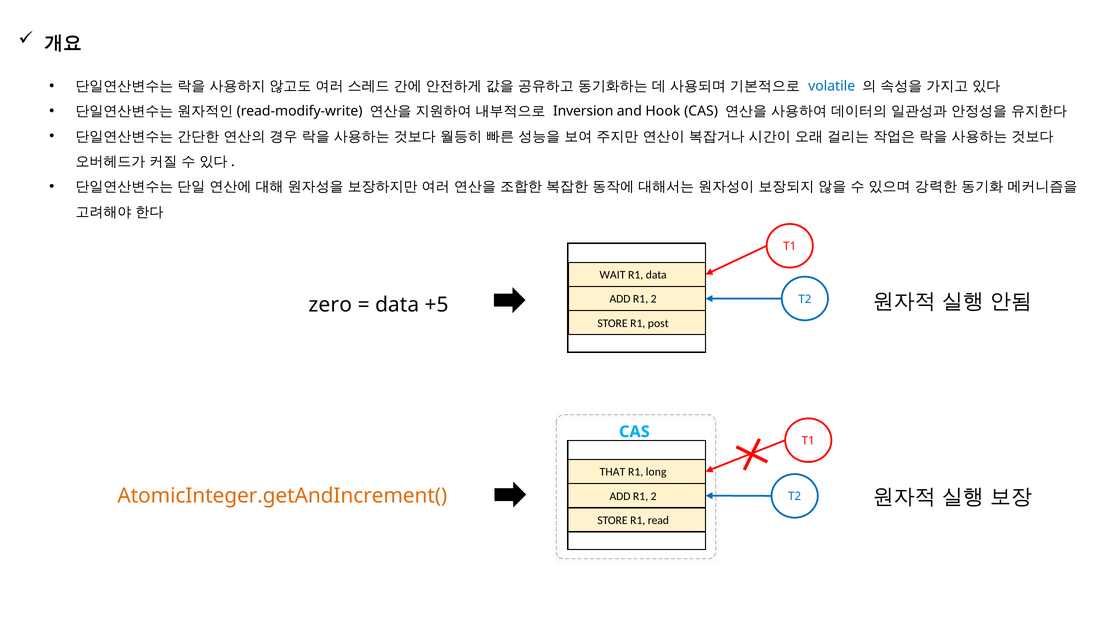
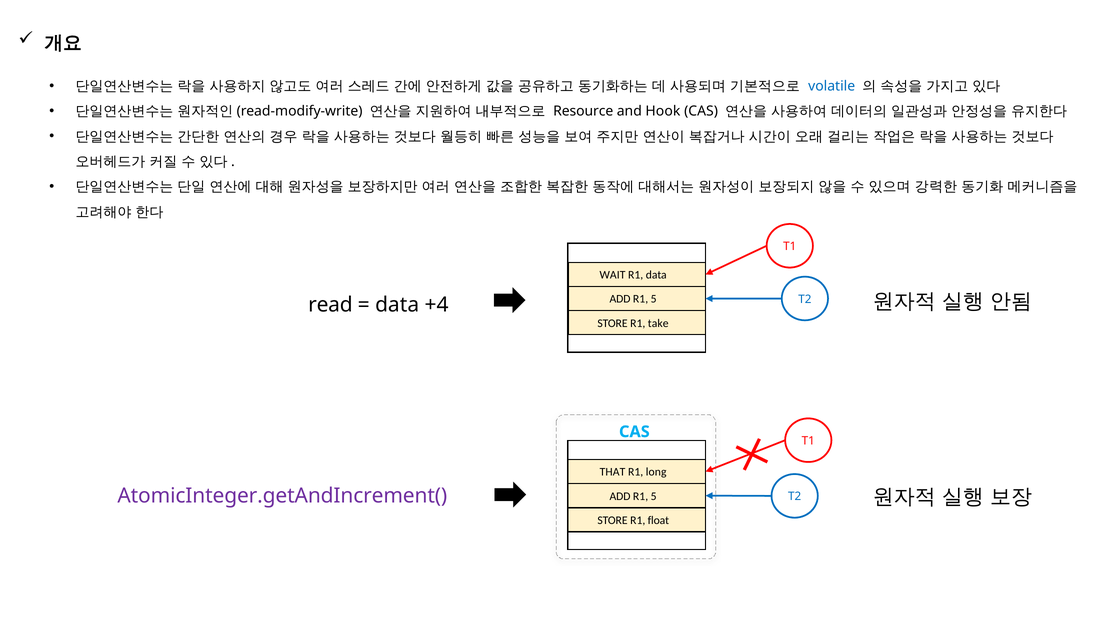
Inversion: Inversion -> Resource
zero: zero -> read
+5: +5 -> +4
2 at (654, 299): 2 -> 5
post: post -> take
AtomicInteger.getAndIncrement( colour: orange -> purple
2 at (654, 496): 2 -> 5
read: read -> float
